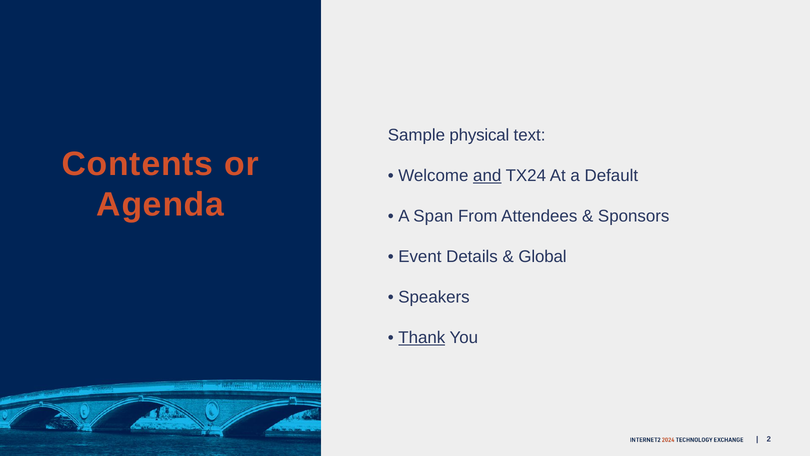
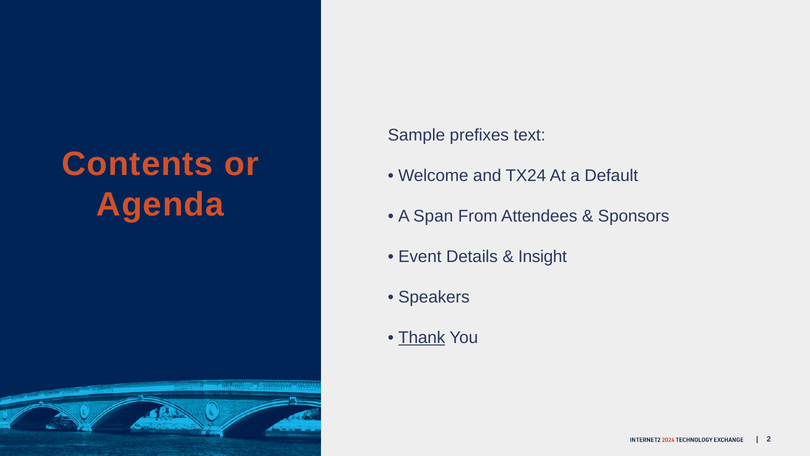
physical: physical -> prefixes
and underline: present -> none
Global: Global -> Insight
